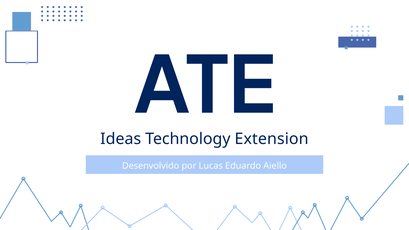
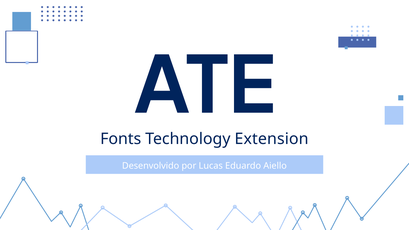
Ideas: Ideas -> Fonts
